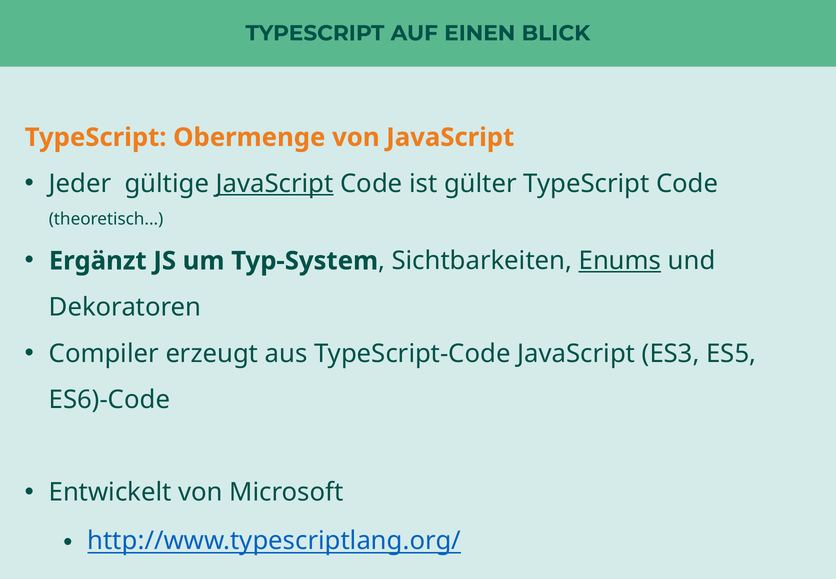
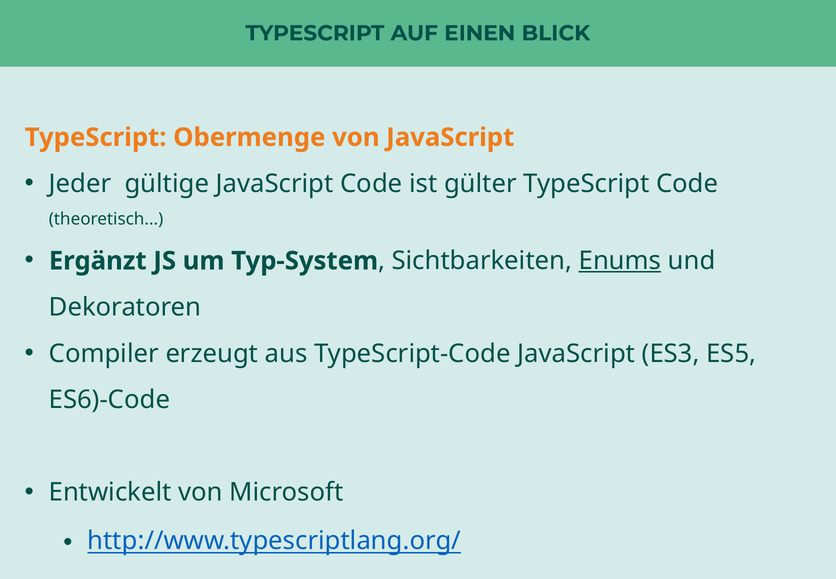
JavaScript at (275, 184) underline: present -> none
